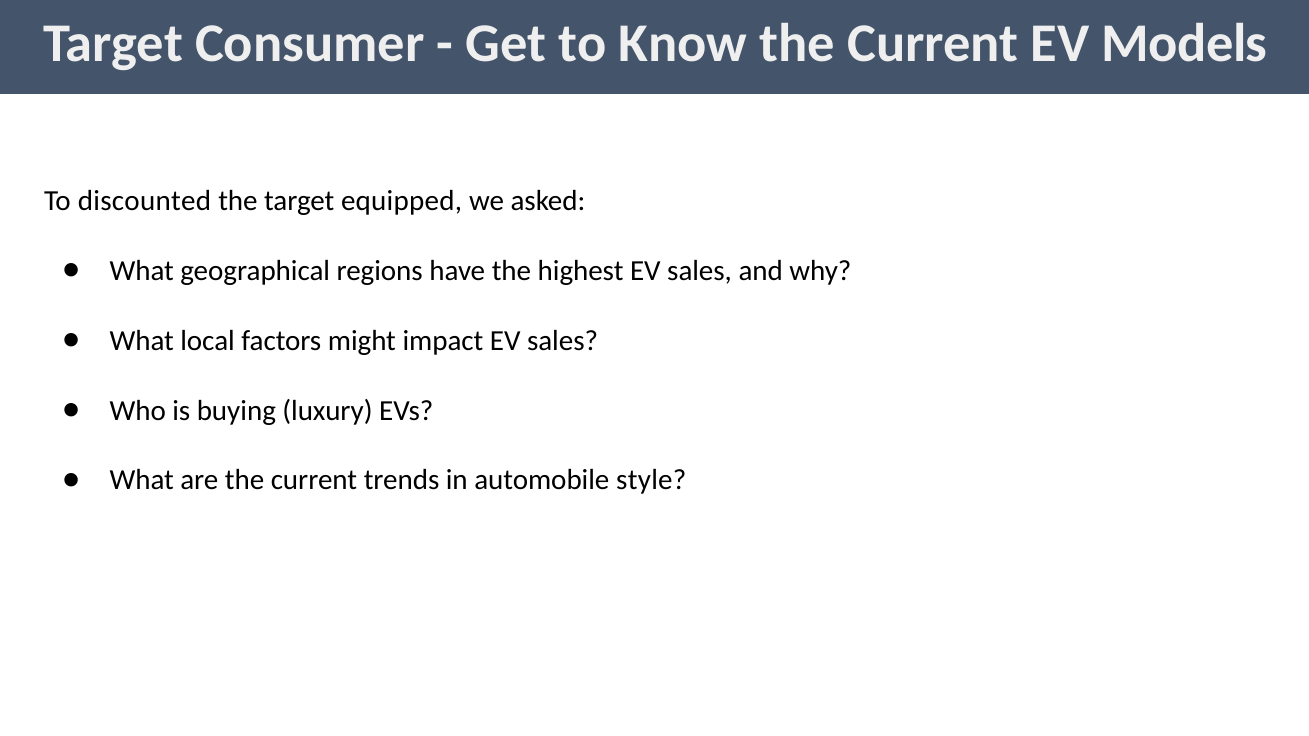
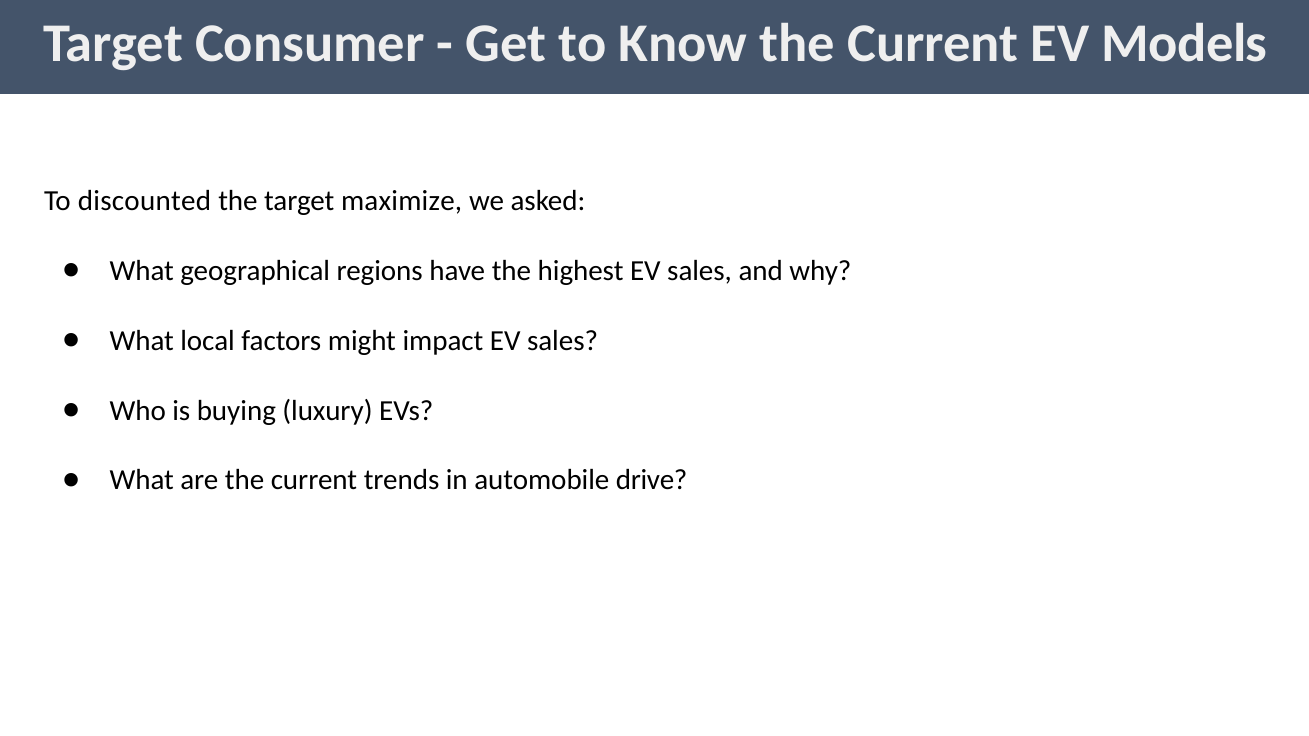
equipped: equipped -> maximize
style: style -> drive
